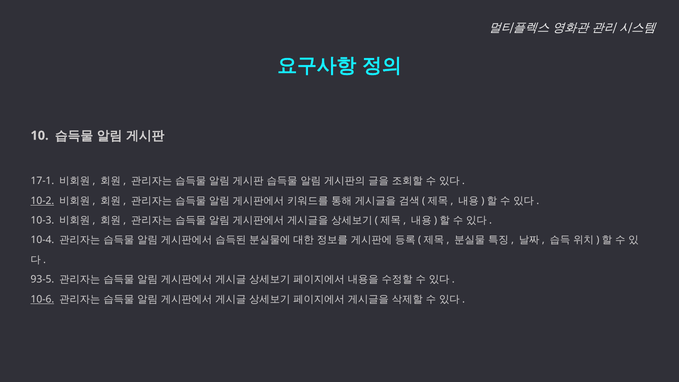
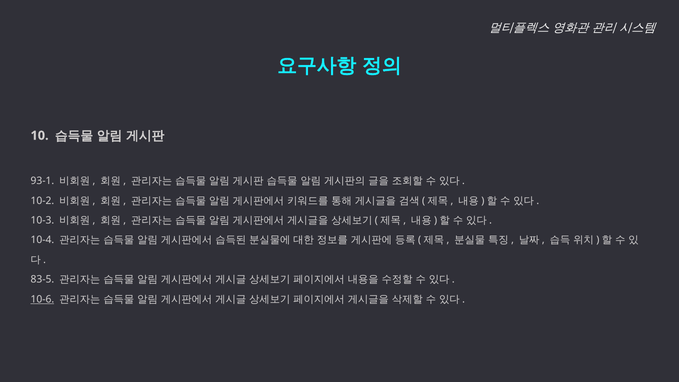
17-1: 17-1 -> 93-1
10-2 underline: present -> none
93-5: 93-5 -> 83-5
